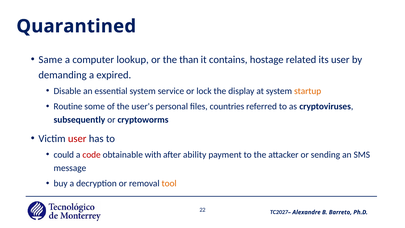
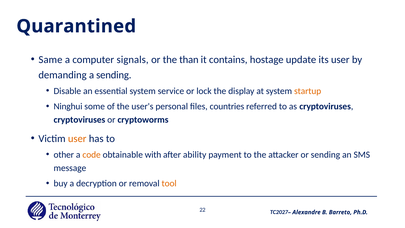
lookup: lookup -> signals
related: related -> update
a expired: expired -> sending
Routine: Routine -> Ninghui
subsequently at (79, 120): subsequently -> cryptoviruses
user at (77, 138) colour: red -> orange
could: could -> other
code colour: red -> orange
